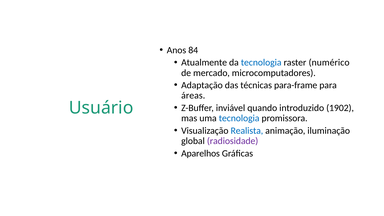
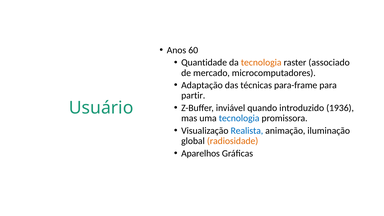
84: 84 -> 60
Atualmente: Atualmente -> Quantidade
tecnologia at (261, 62) colour: blue -> orange
numérico: numérico -> associado
áreas: áreas -> partir
1902: 1902 -> 1936
radiosidade colour: purple -> orange
